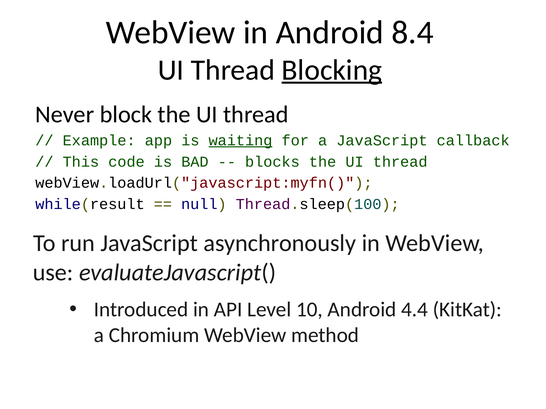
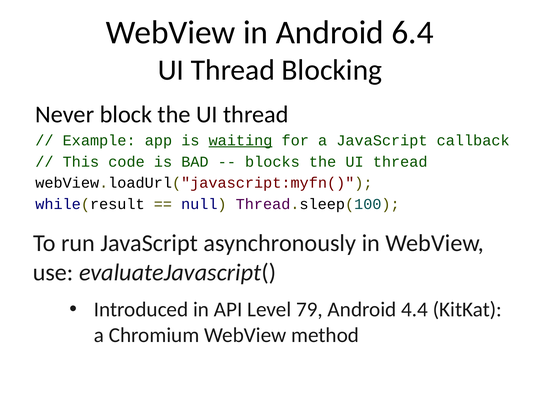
8.4: 8.4 -> 6.4
Blocking underline: present -> none
10: 10 -> 79
